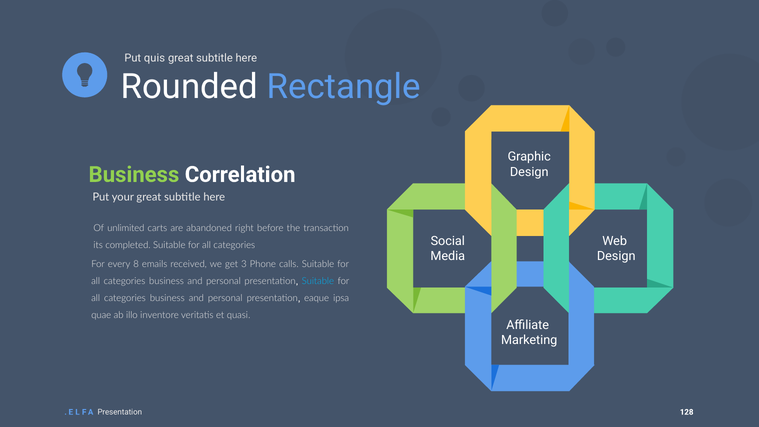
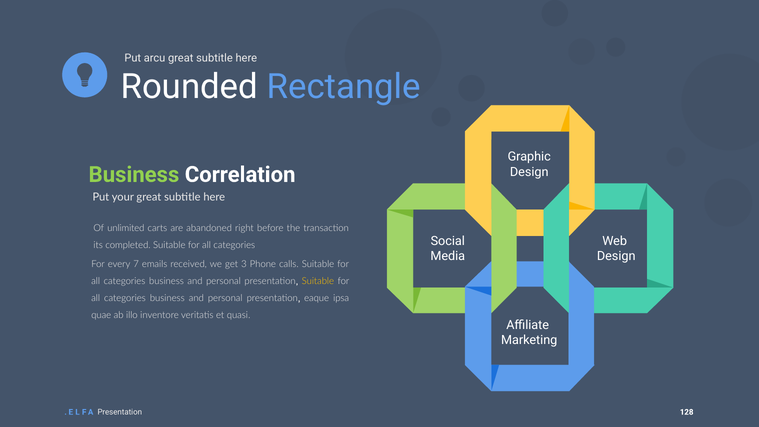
quis: quis -> arcu
8: 8 -> 7
Suitable at (318, 281) colour: light blue -> yellow
